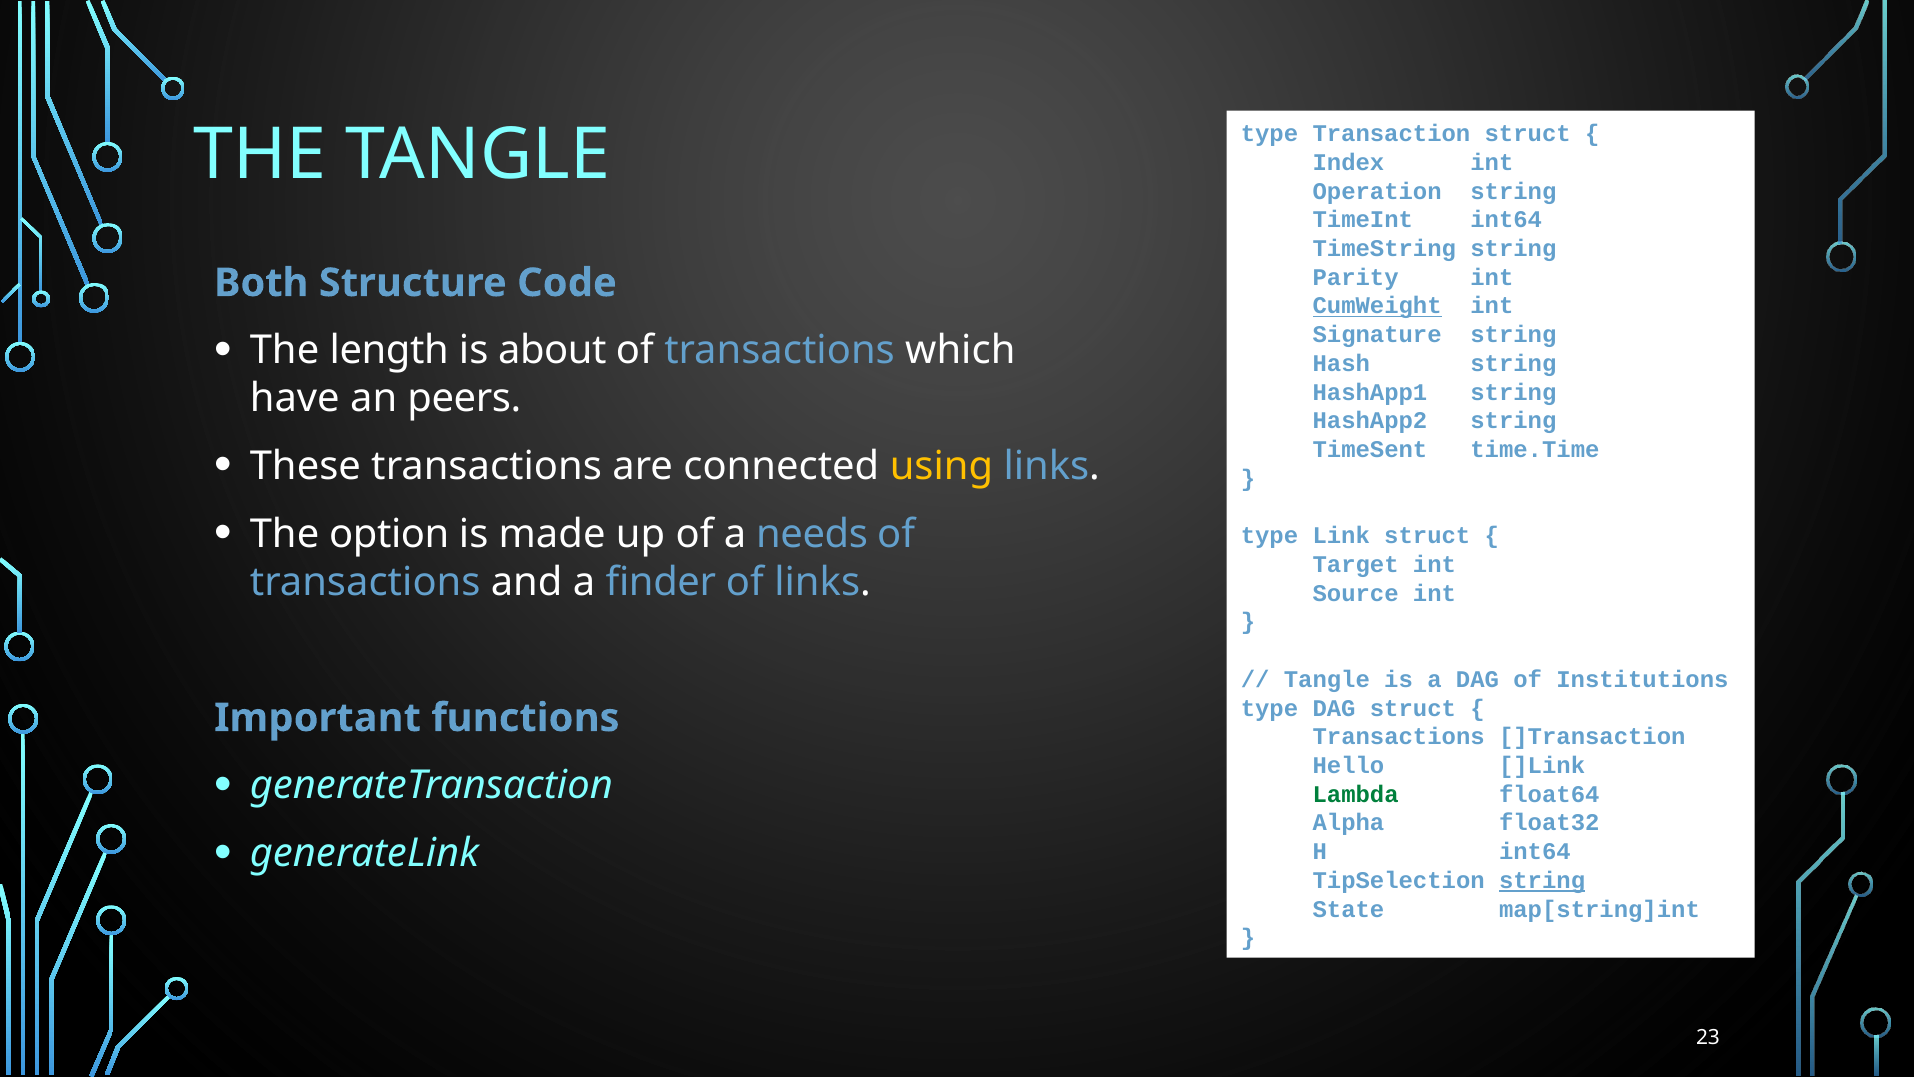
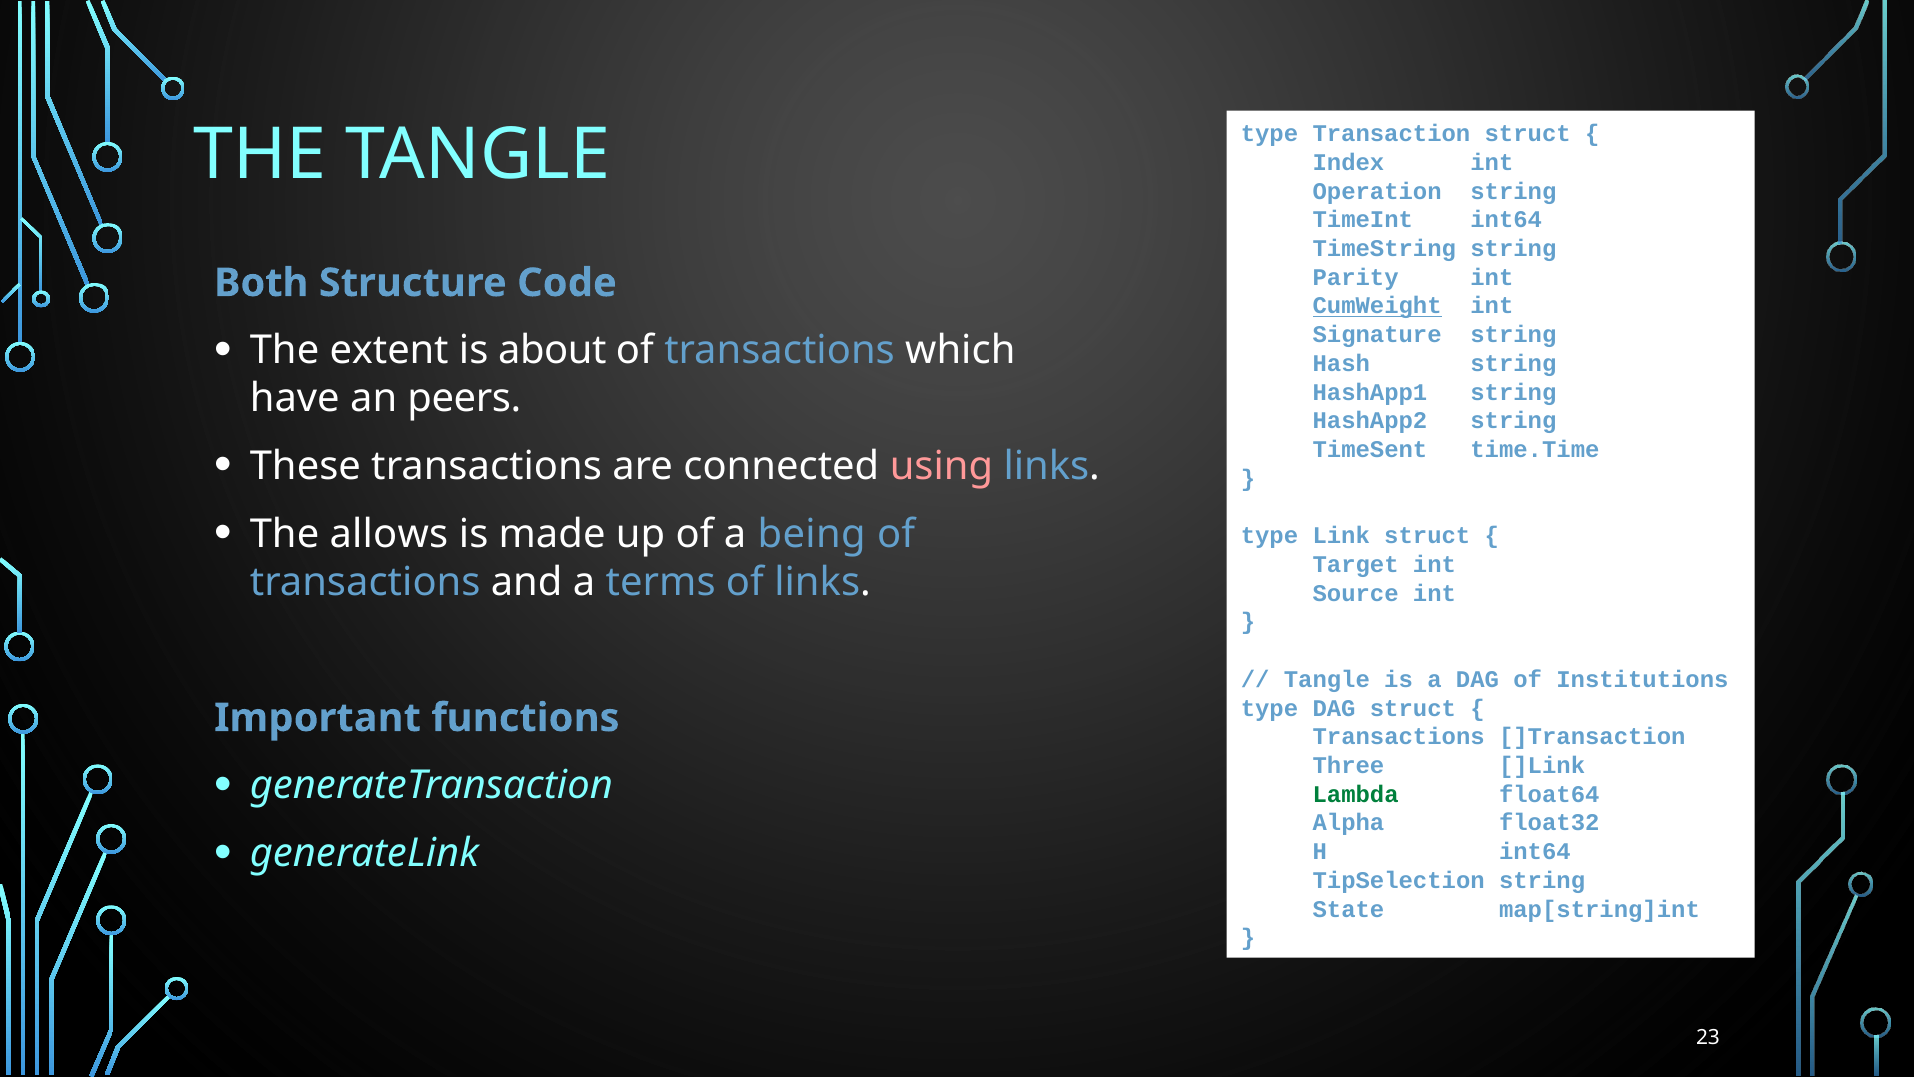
length: length -> extent
using colour: yellow -> pink
option: option -> allows
needs: needs -> being
finder: finder -> terms
Hello: Hello -> Three
string at (1542, 880) underline: present -> none
